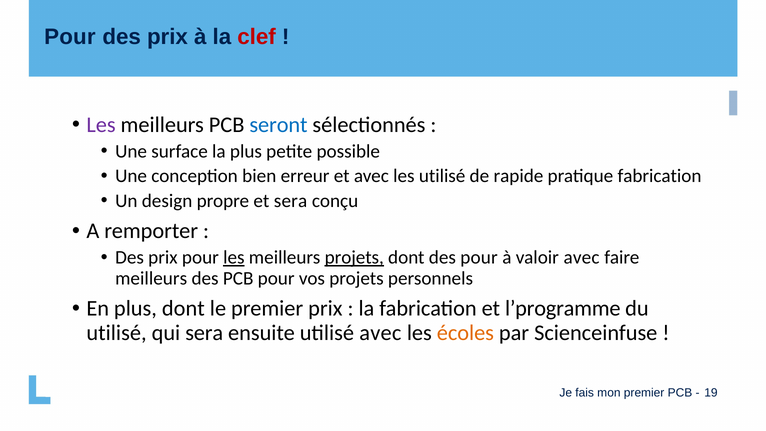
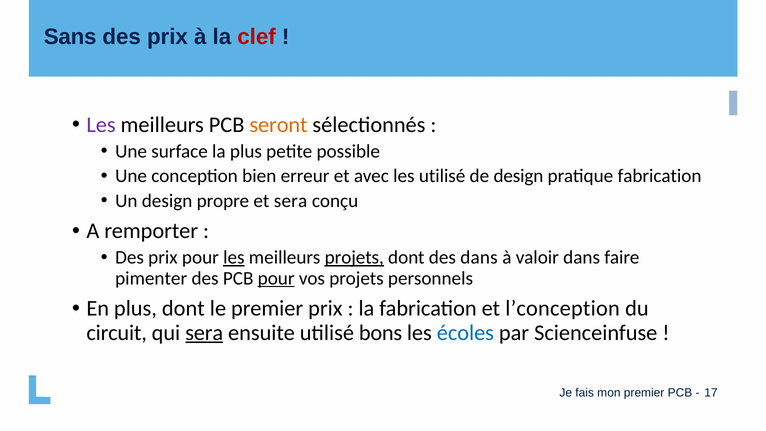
Pour at (70, 37): Pour -> Sans
seront colour: blue -> orange
de rapide: rapide -> design
des pour: pour -> dans
valoir avec: avec -> dans
meilleurs at (151, 278): meilleurs -> pimenter
pour at (276, 278) underline: none -> present
l’programme: l’programme -> l’conception
utilisé at (117, 333): utilisé -> circuit
sera at (204, 333) underline: none -> present
utilisé avec: avec -> bons
écoles colour: orange -> blue
19: 19 -> 17
